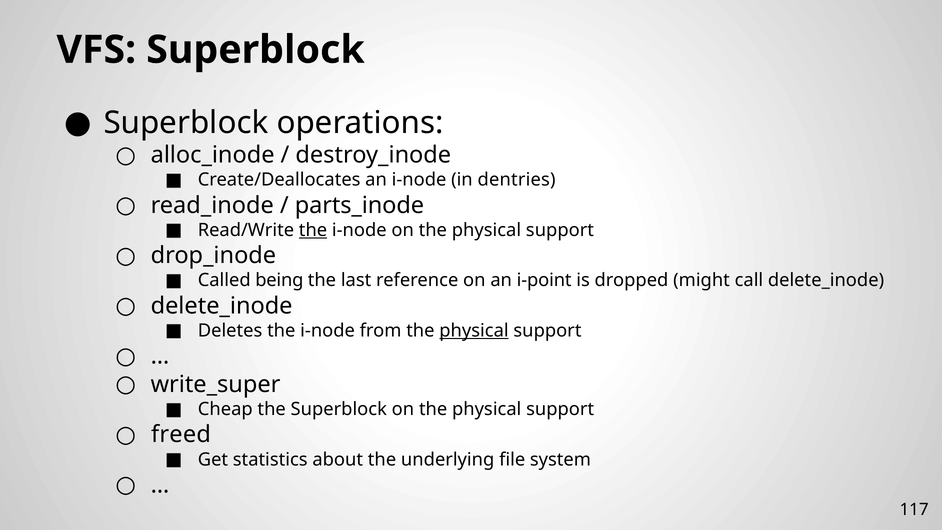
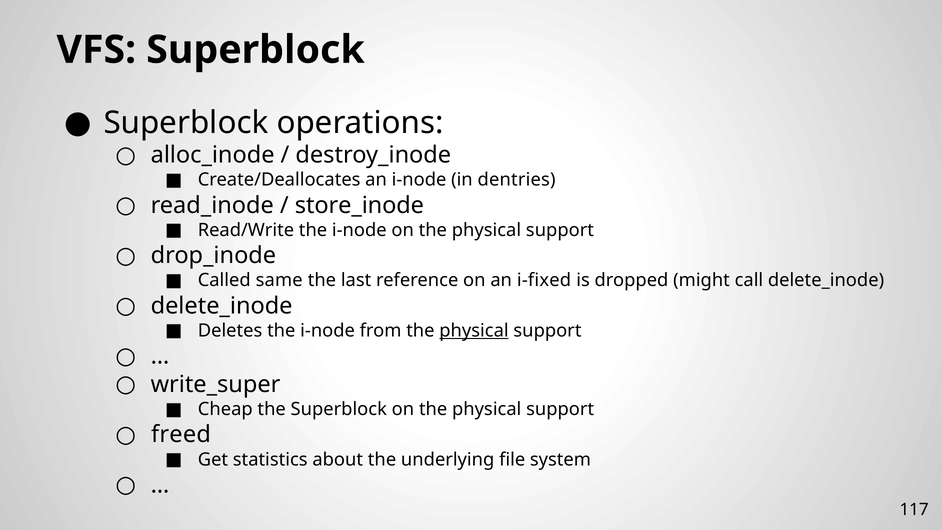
parts_inode: parts_inode -> store_inode
the at (313, 230) underline: present -> none
being: being -> same
i-point: i-point -> i-fixed
